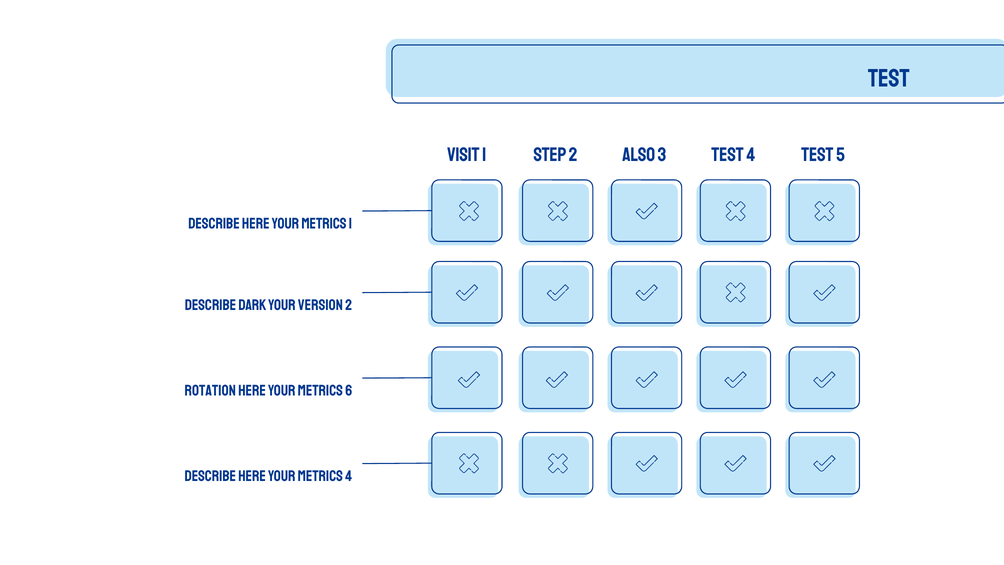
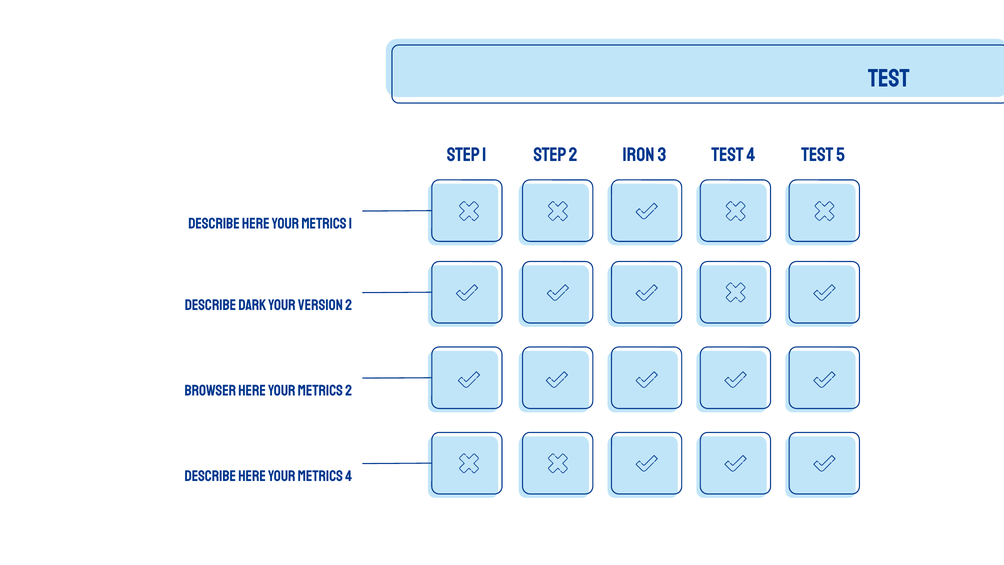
VISIT at (463, 155): VISIT -> STEP
ALSO: ALSO -> IRON
Rotation: Rotation -> Browser
metrics 6: 6 -> 2
